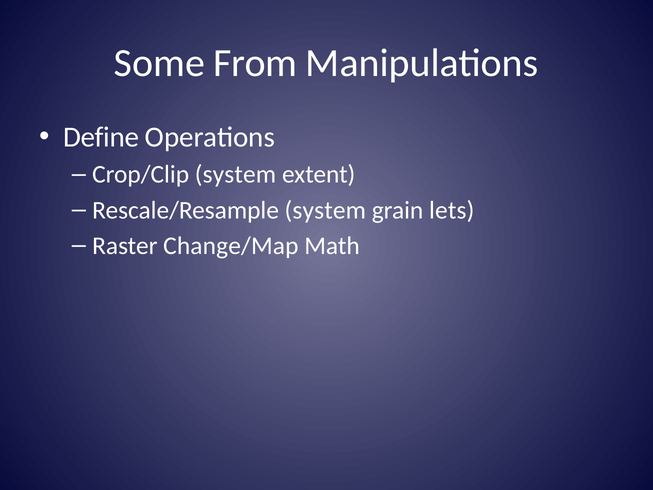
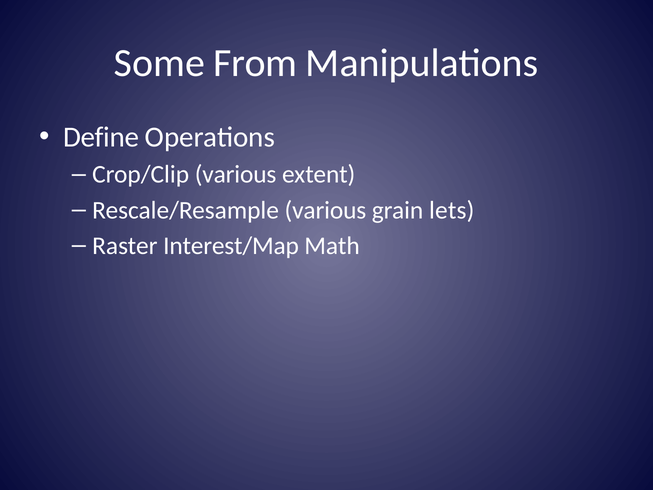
Crop/Clip system: system -> various
Rescale/Resample system: system -> various
Change/Map: Change/Map -> Interest/Map
